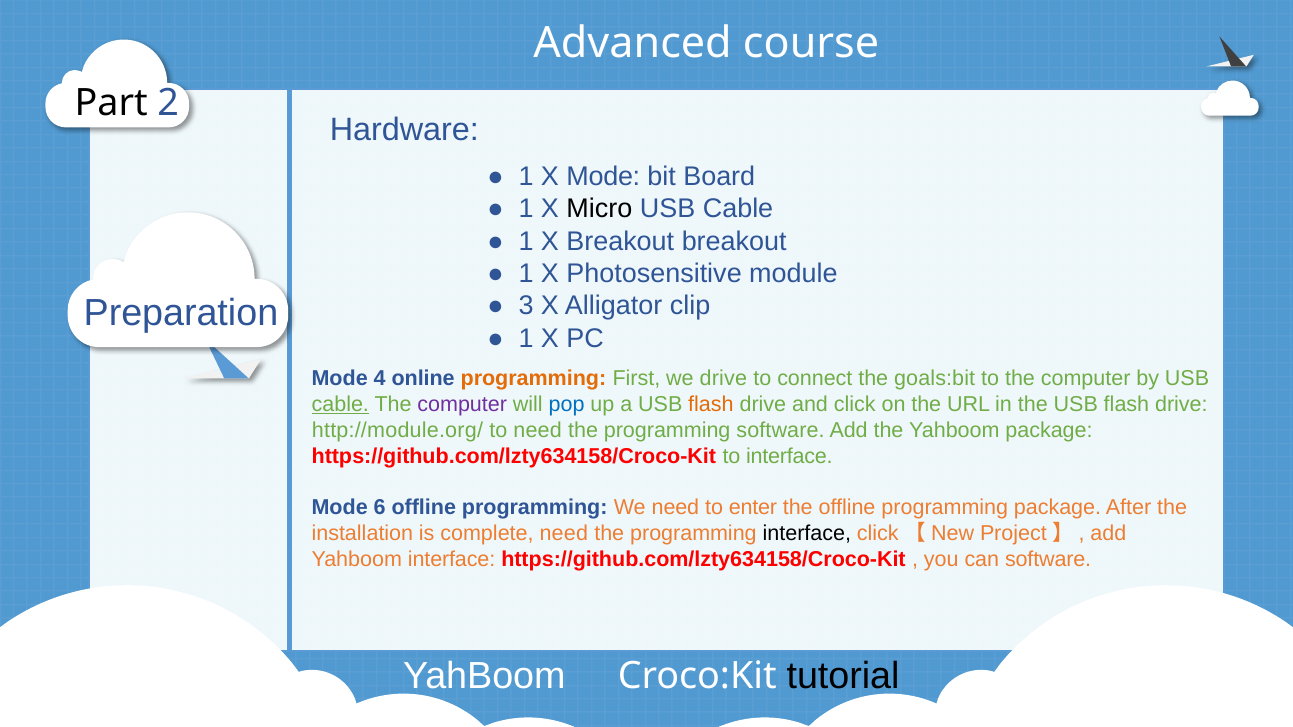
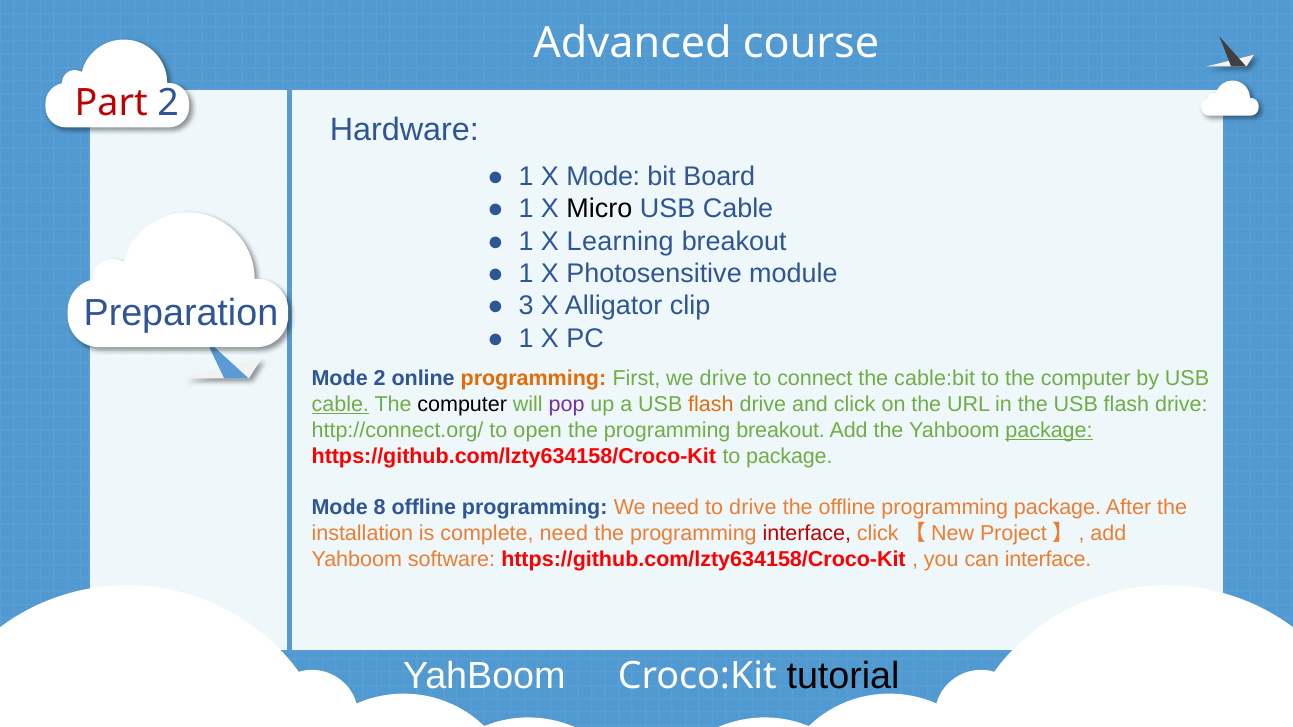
Part colour: black -> red
X Breakout: Breakout -> Learning
Mode 4: 4 -> 2
goals:bit: goals:bit -> cable:bit
computer at (462, 405) colour: purple -> black
pop colour: blue -> purple
http://module.org/: http://module.org/ -> http://connect.org/
to need: need -> open
programming software: software -> breakout
package at (1049, 430) underline: none -> present
to interface: interface -> package
6: 6 -> 8
to enter: enter -> drive
interface at (807, 534) colour: black -> red
Yahboom interface: interface -> software
can software: software -> interface
